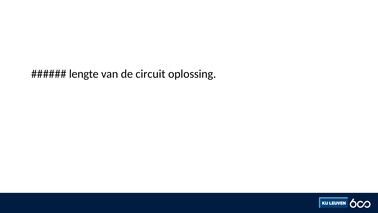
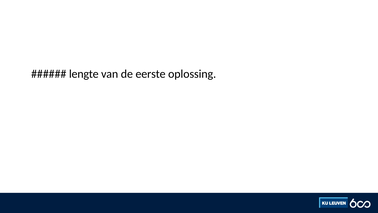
circuit: circuit -> eerste
